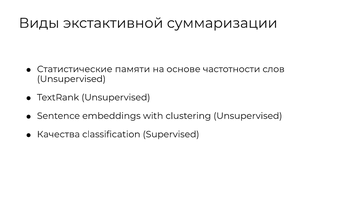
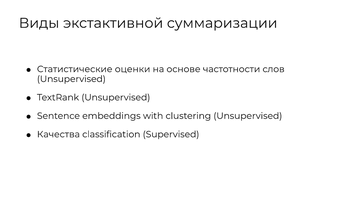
памяти: памяти -> оценки
